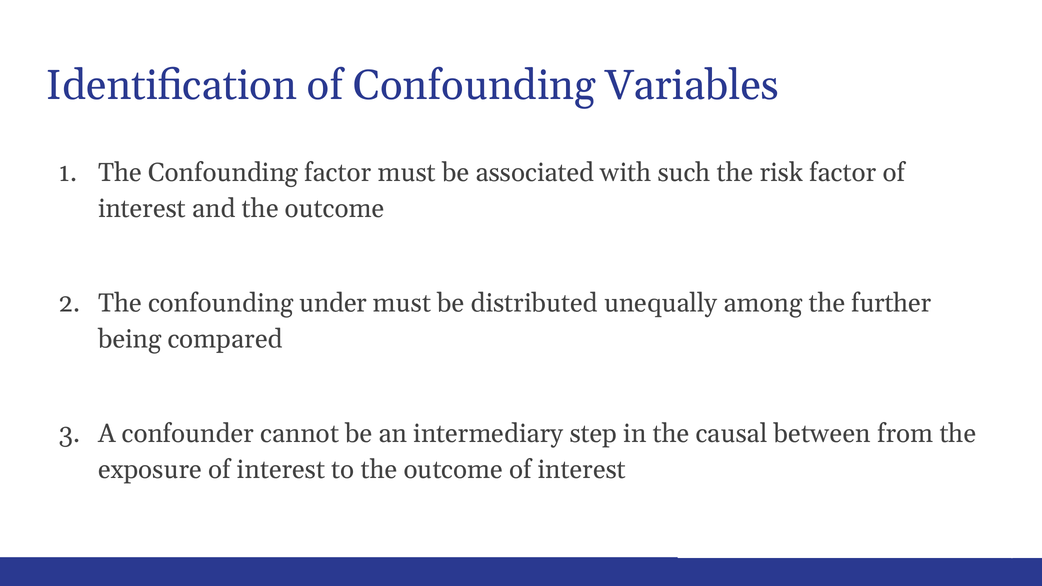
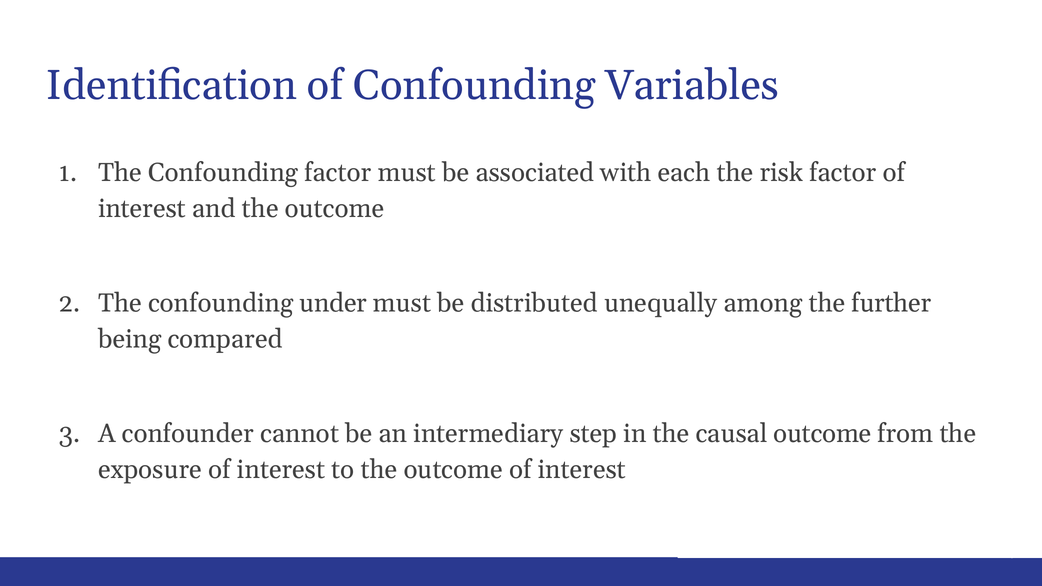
such: such -> each
causal between: between -> outcome
